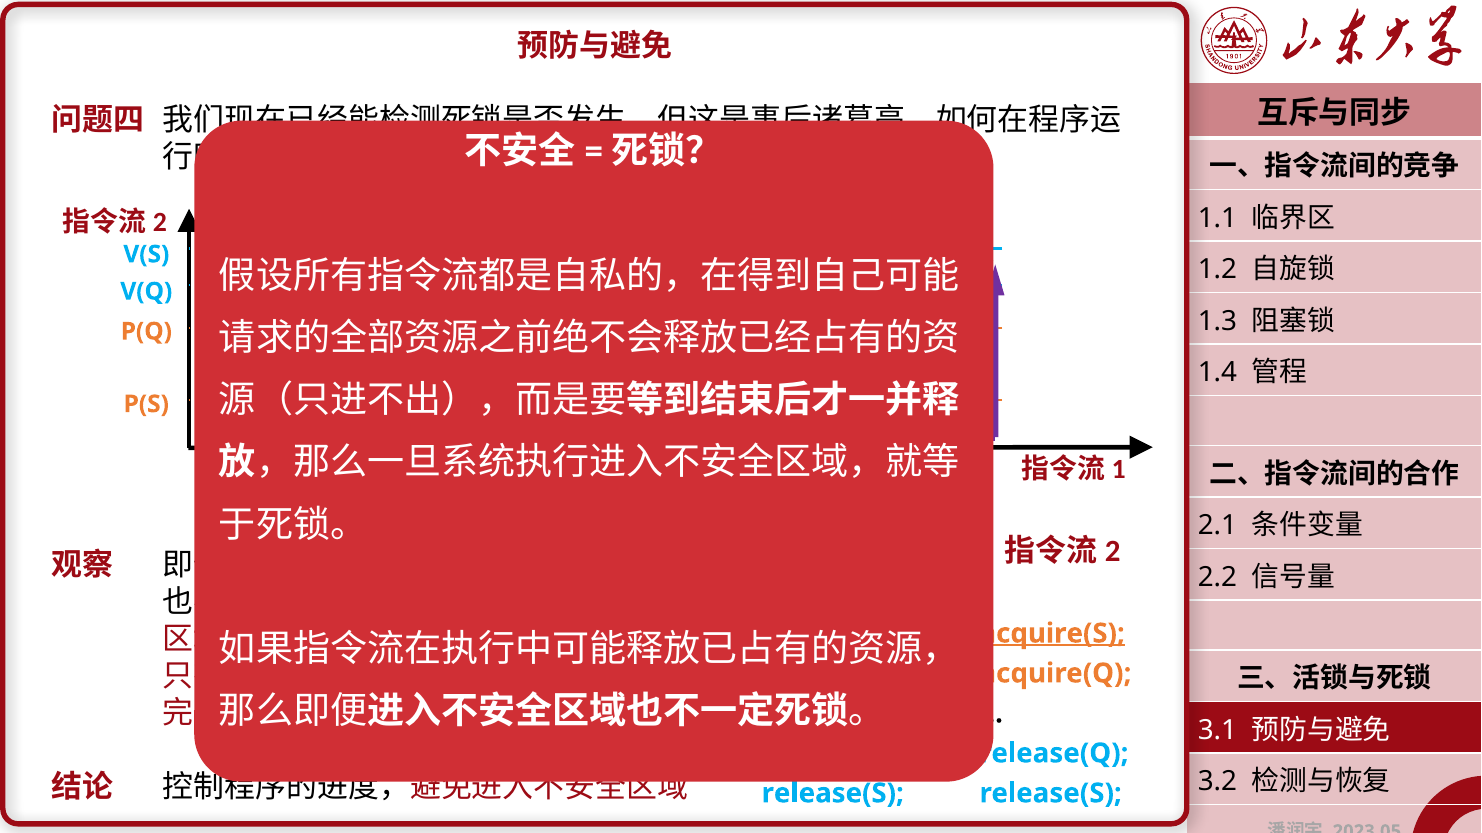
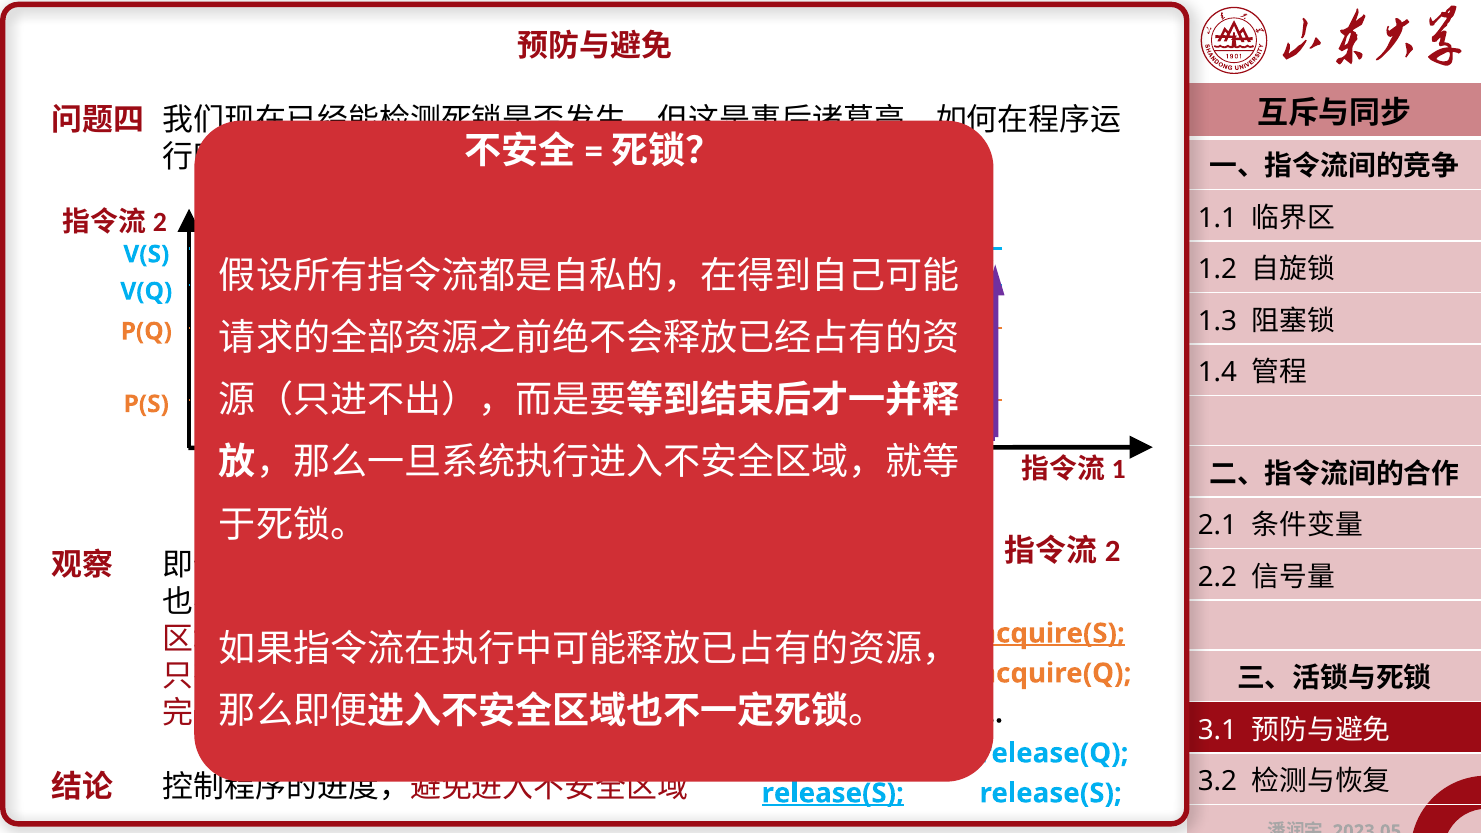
release(S at (833, 794) underline: none -> present
